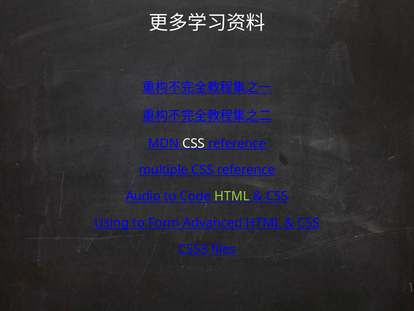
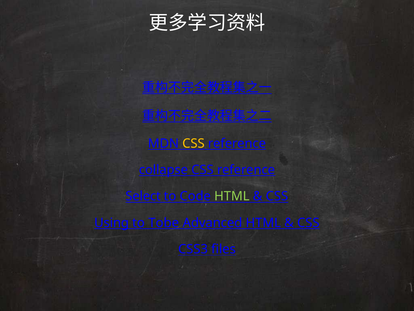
CSS at (193, 143) colour: white -> yellow
multiple: multiple -> collapse
Audio: Audio -> Select
Form: Form -> Tobe
